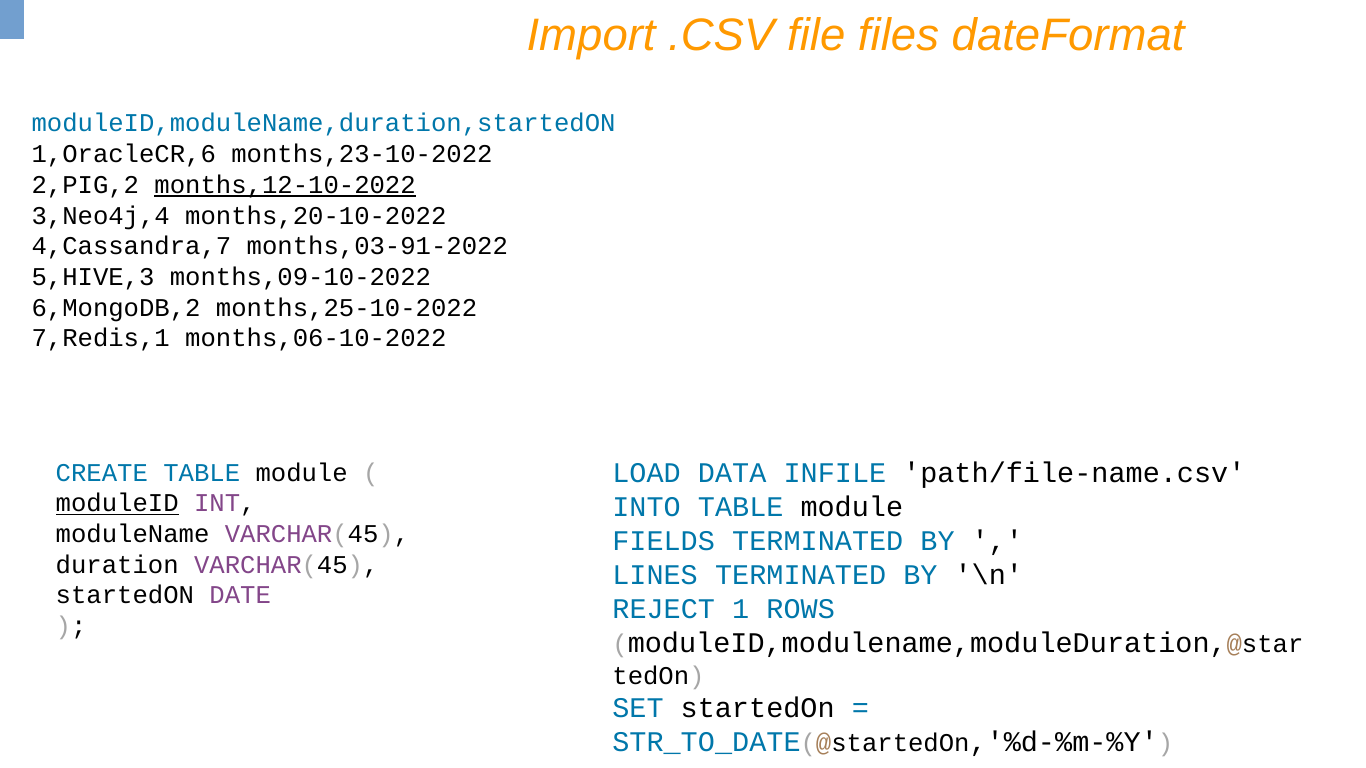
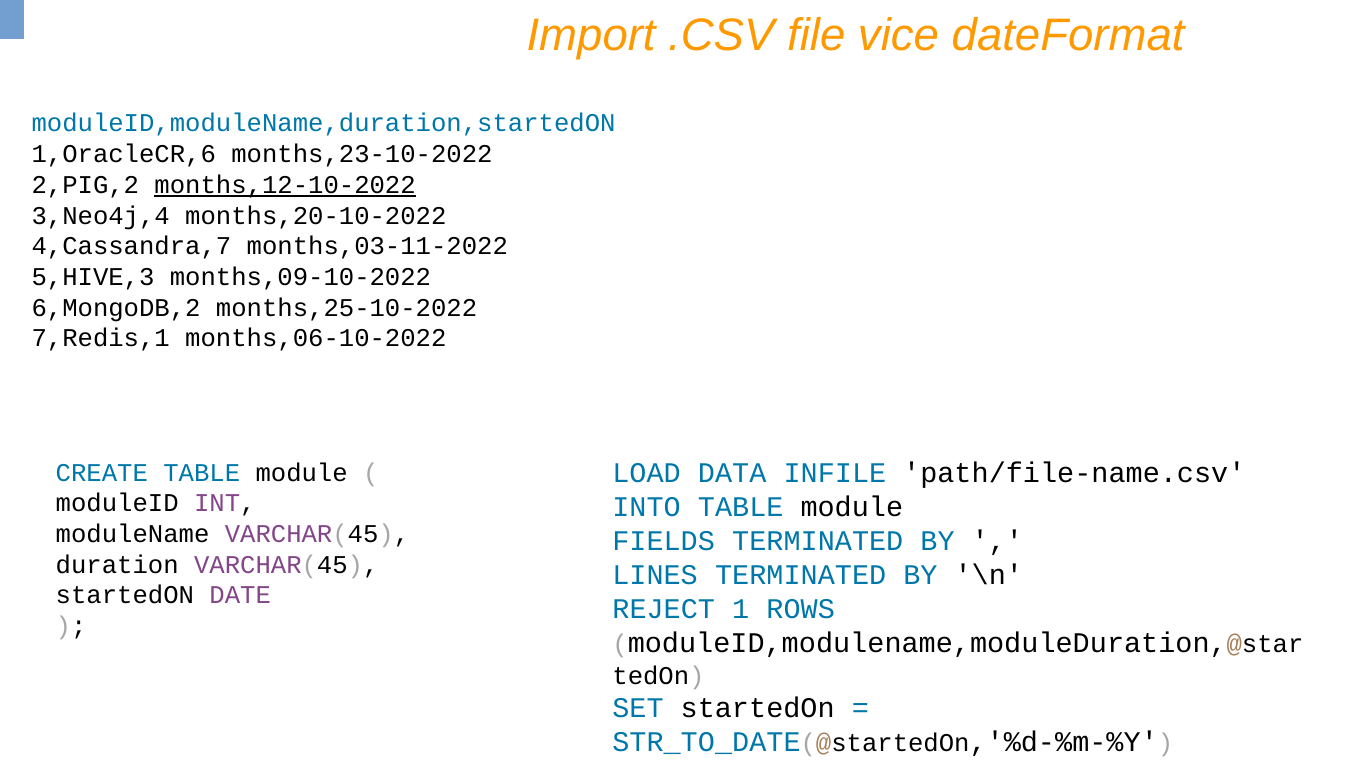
files: files -> vice
months,03-91-2022: months,03-91-2022 -> months,03-11-2022
moduleID underline: present -> none
